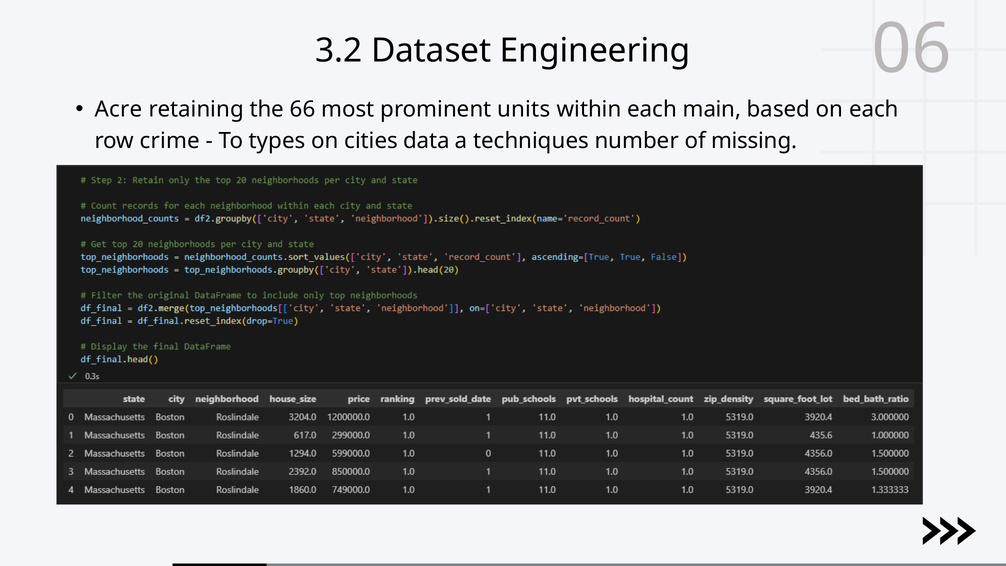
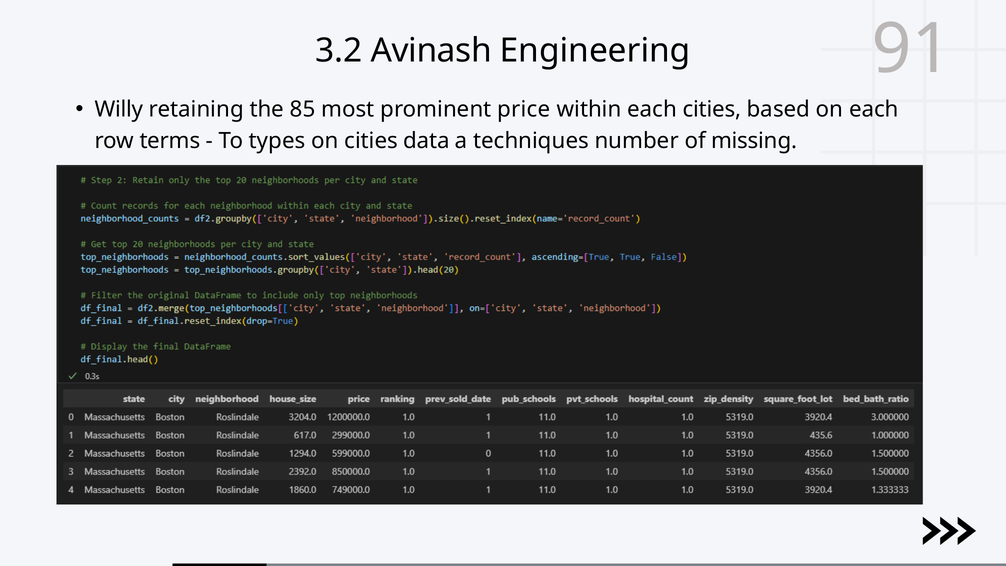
Dataset: Dataset -> Avinash
06: 06 -> 91
Acre: Acre -> Willy
66: 66 -> 85
units: units -> price
each main: main -> cities
crime: crime -> terms
